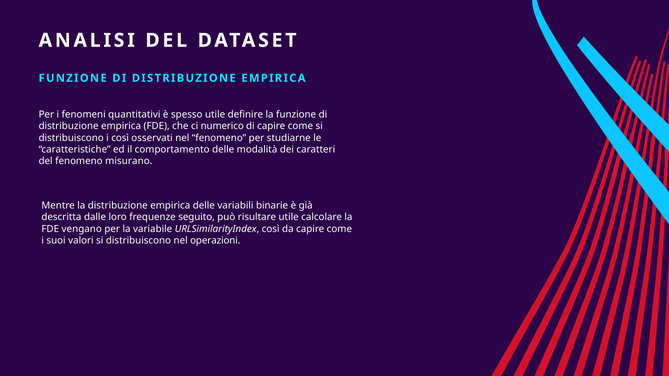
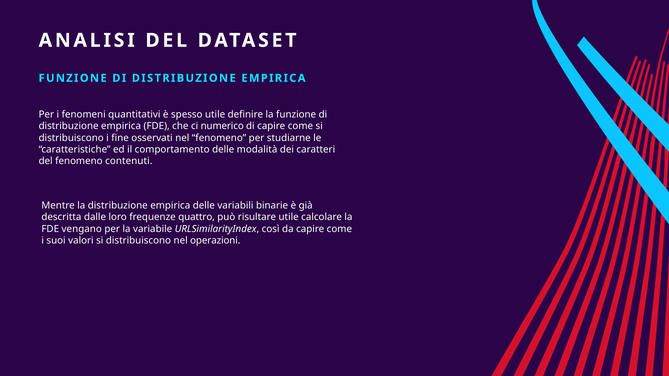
i così: così -> fine
misurano: misurano -> contenuti
seguito: seguito -> quattro
